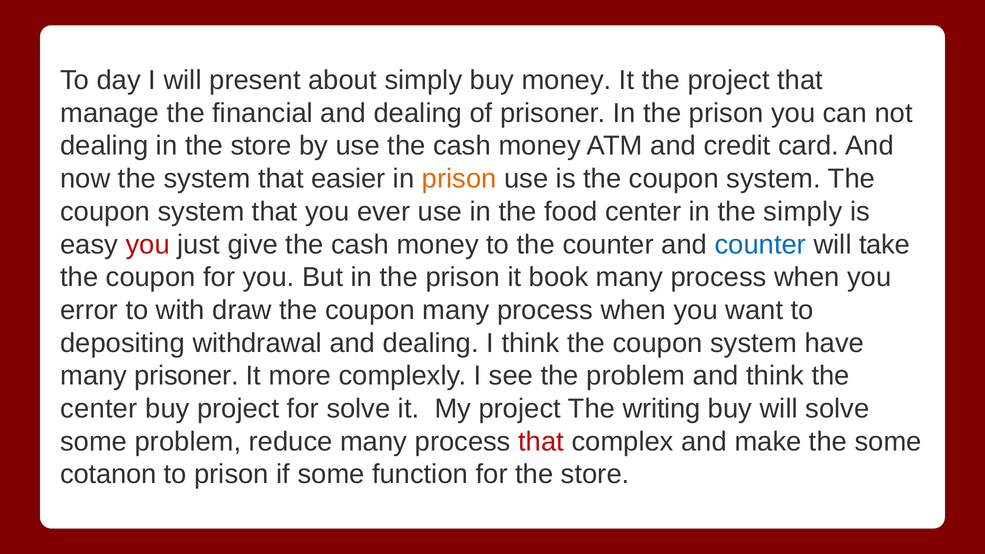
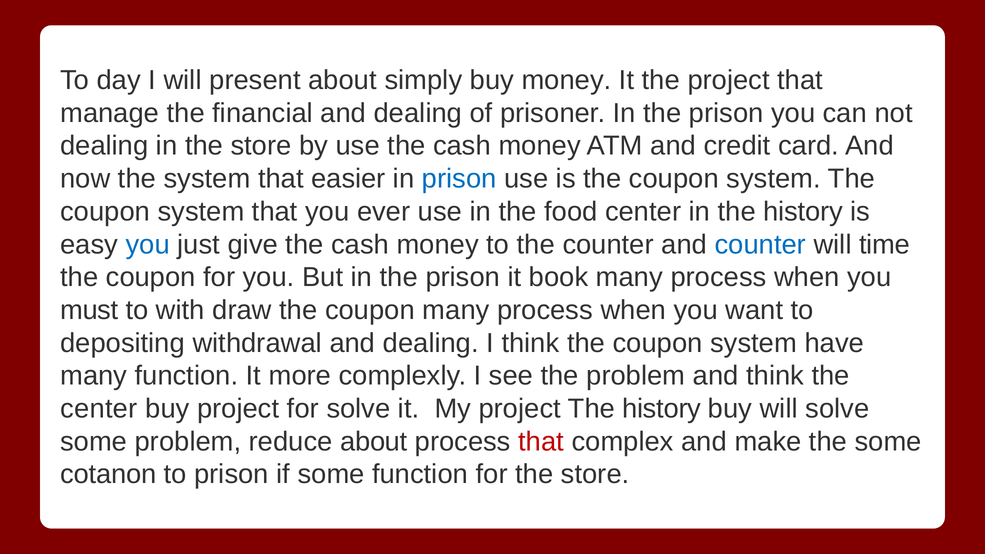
prison at (459, 179) colour: orange -> blue
in the simply: simply -> history
you at (148, 245) colour: red -> blue
take: take -> time
error: error -> must
many prisoner: prisoner -> function
project The writing: writing -> history
reduce many: many -> about
